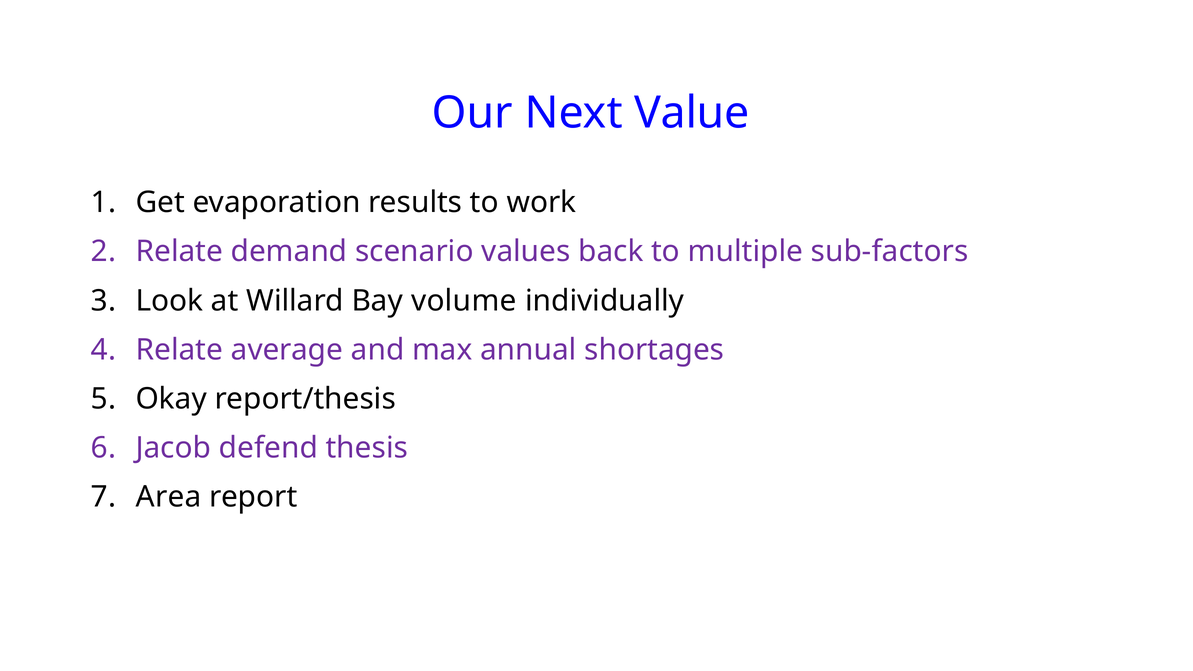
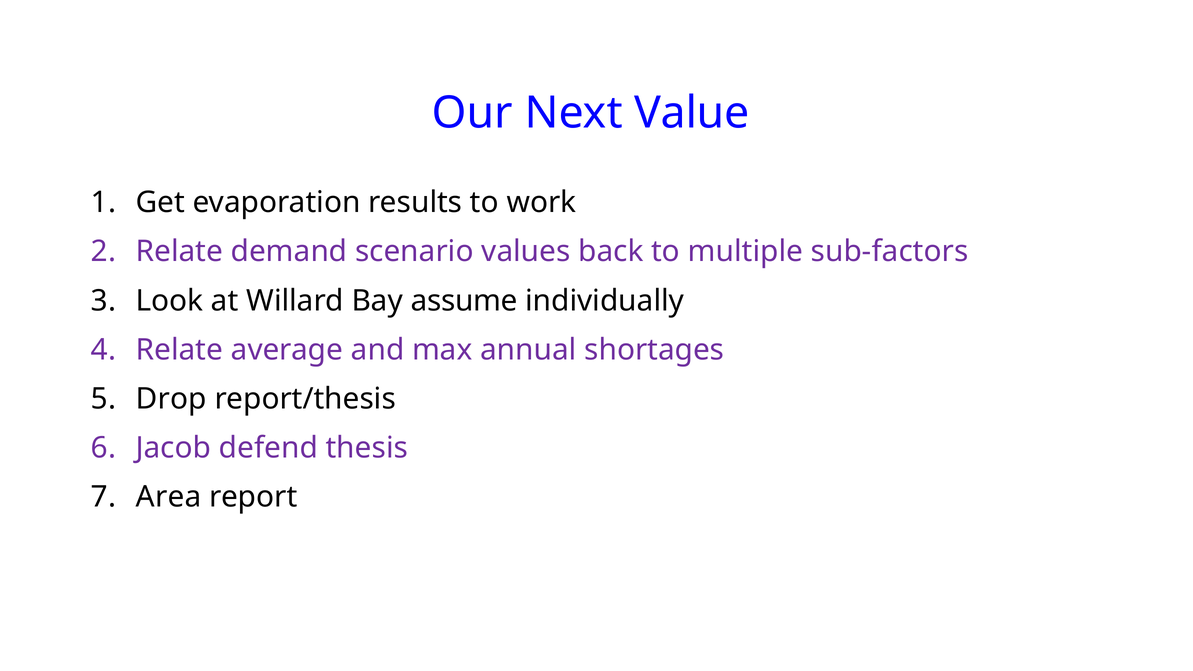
volume: volume -> assume
Okay: Okay -> Drop
